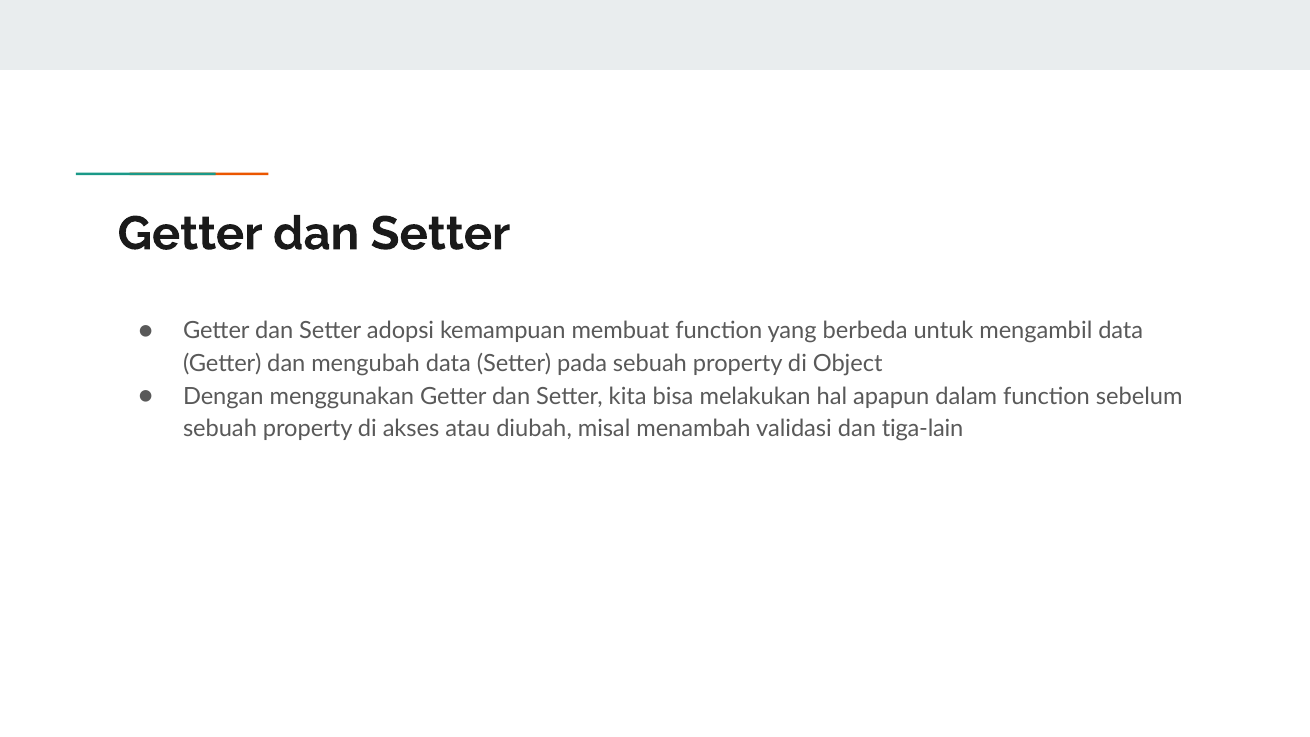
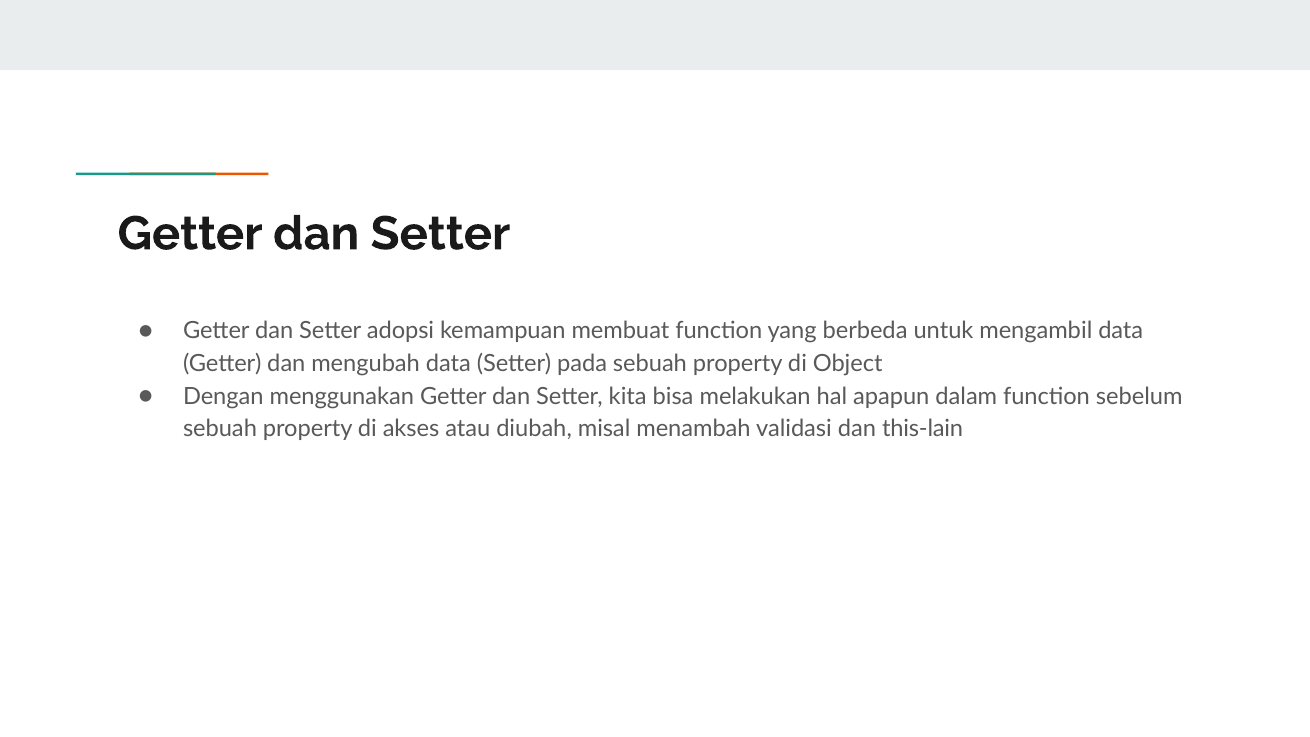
tiga-lain: tiga-lain -> this-lain
